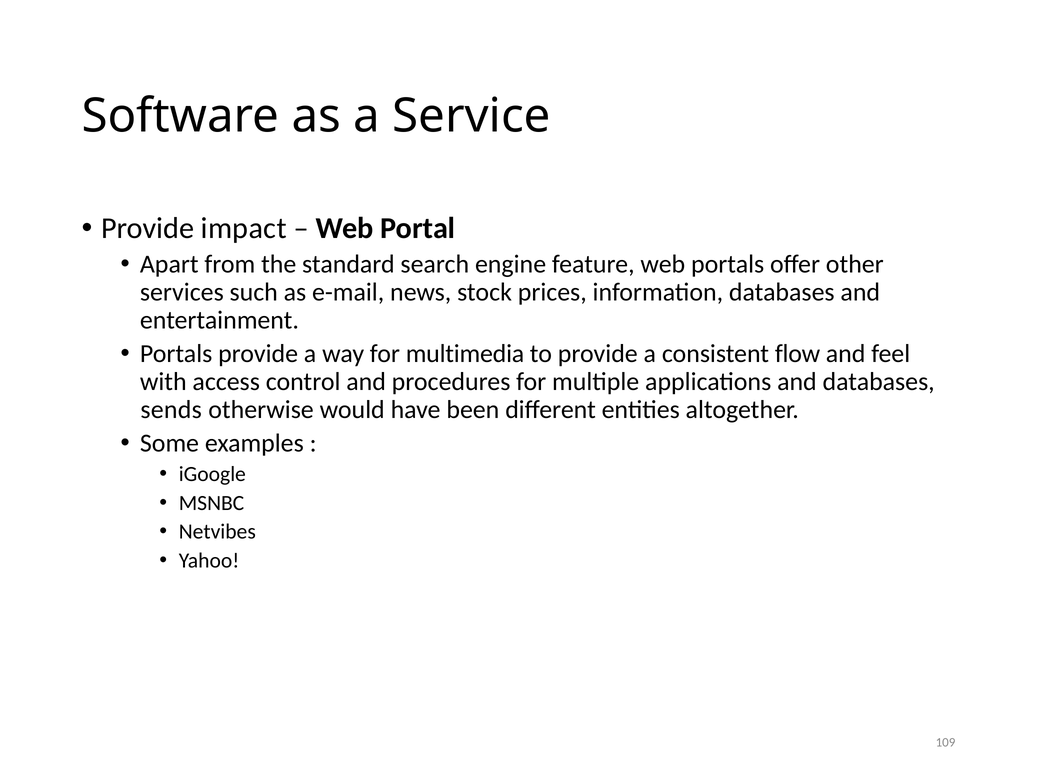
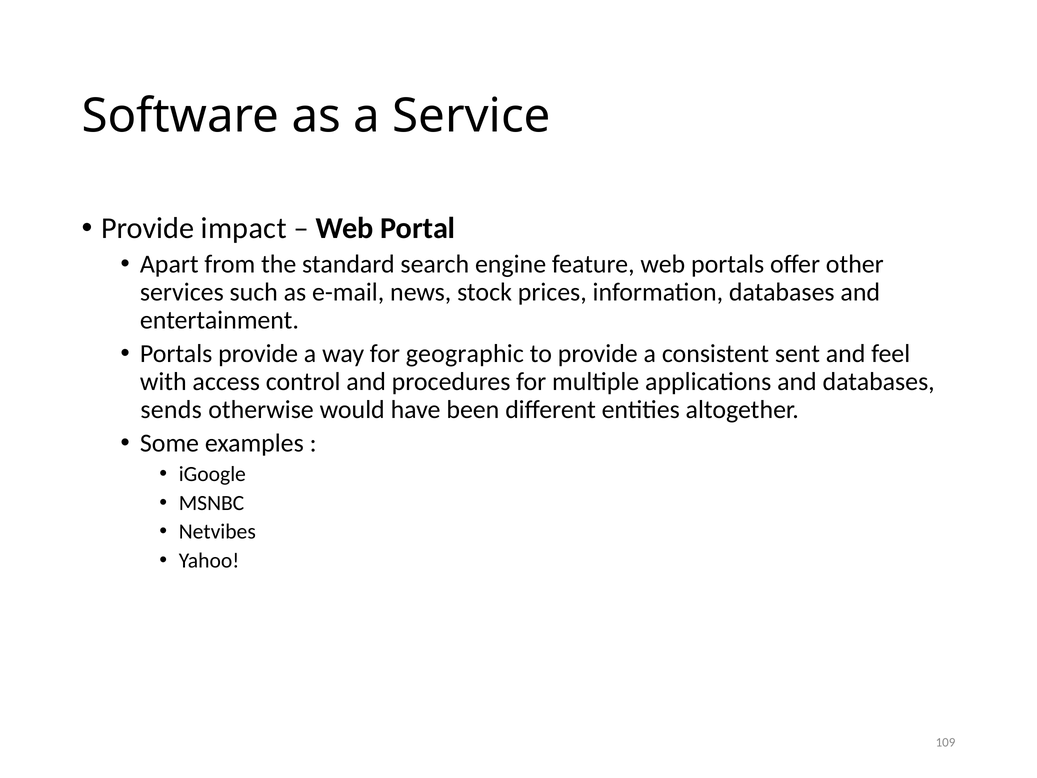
multimedia: multimedia -> geographic
flow: flow -> sent
